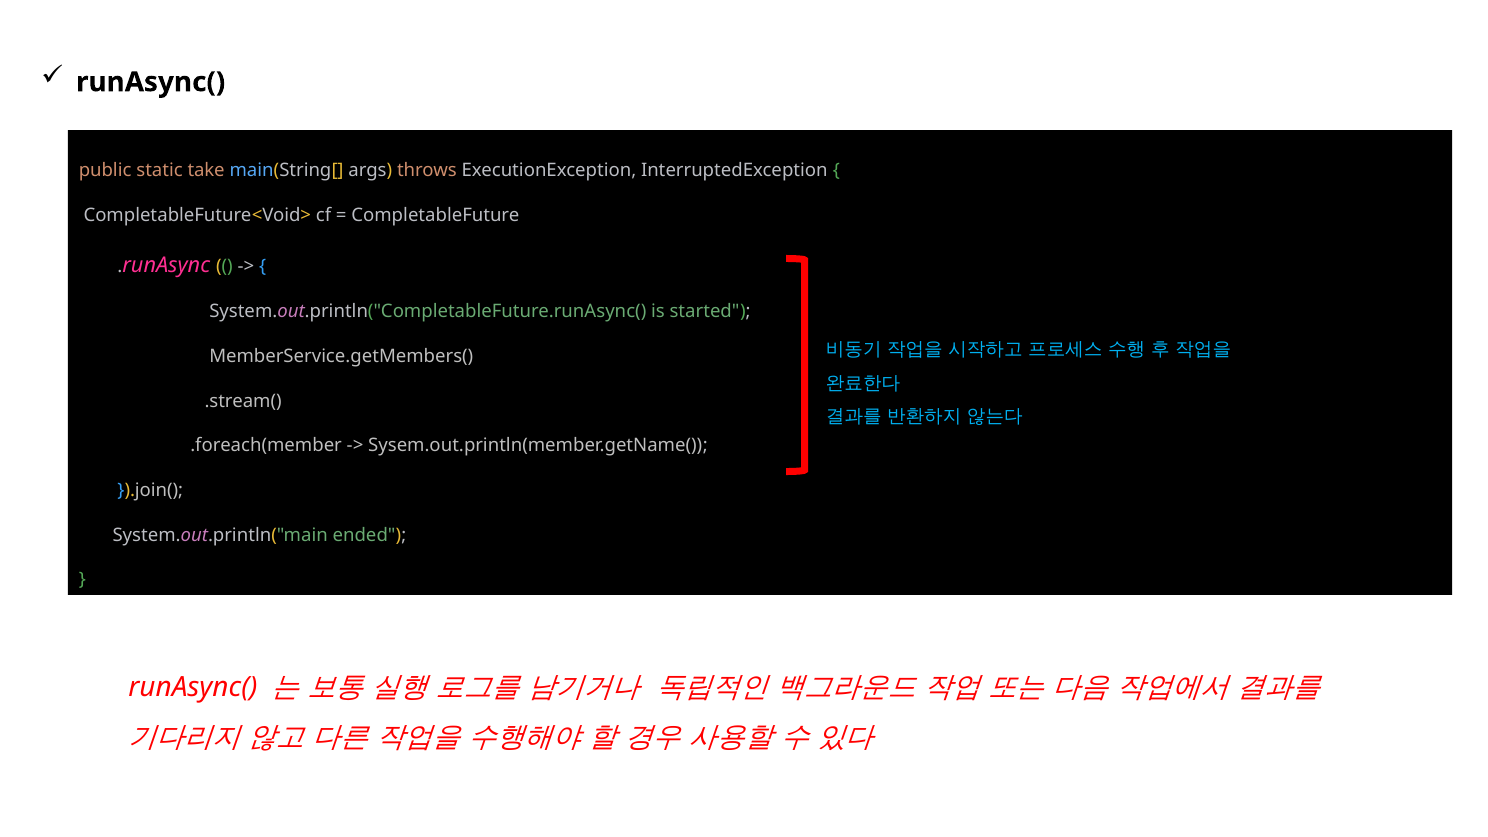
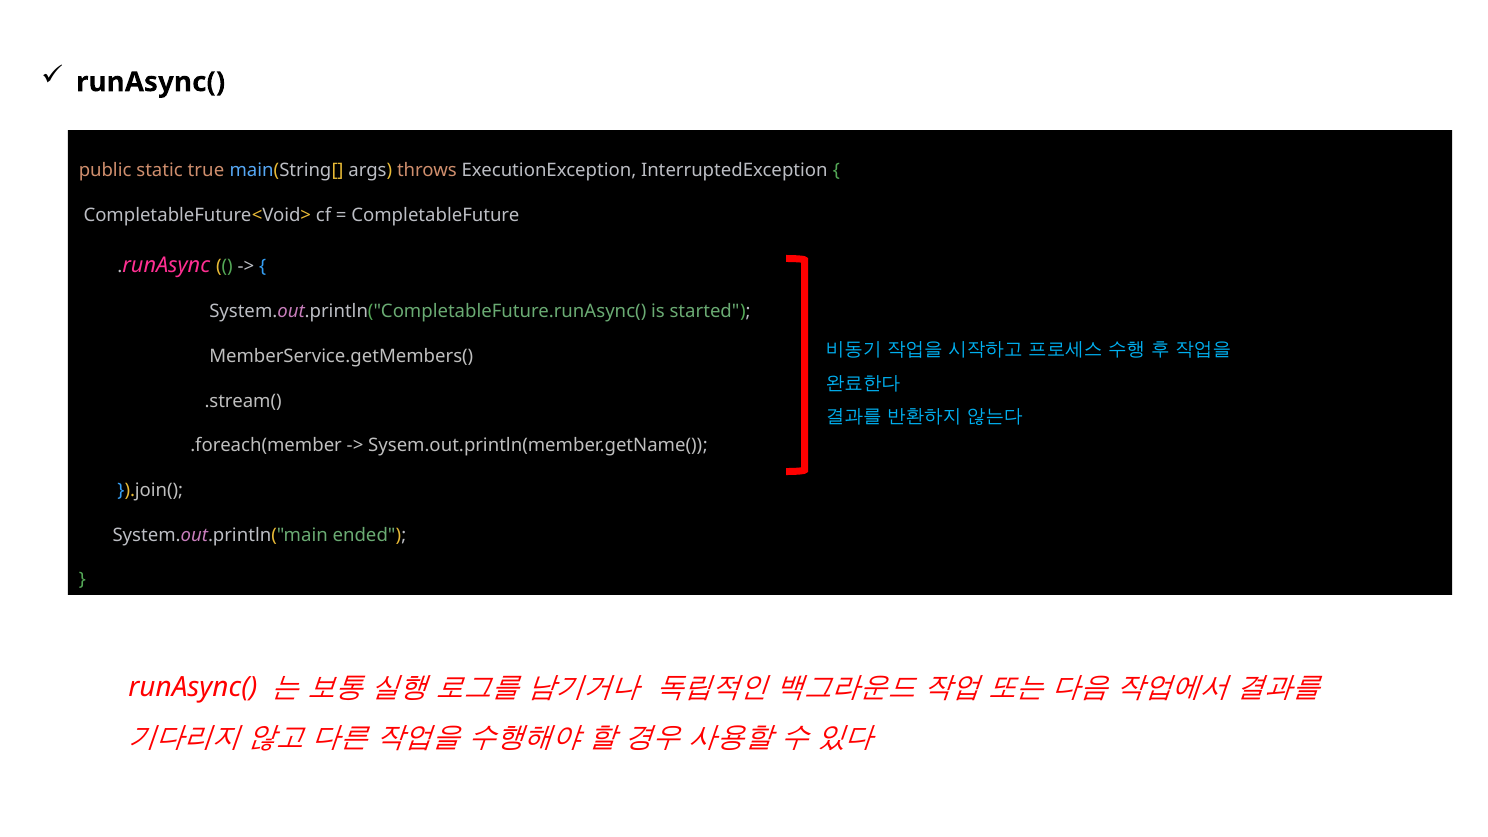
take: take -> true
